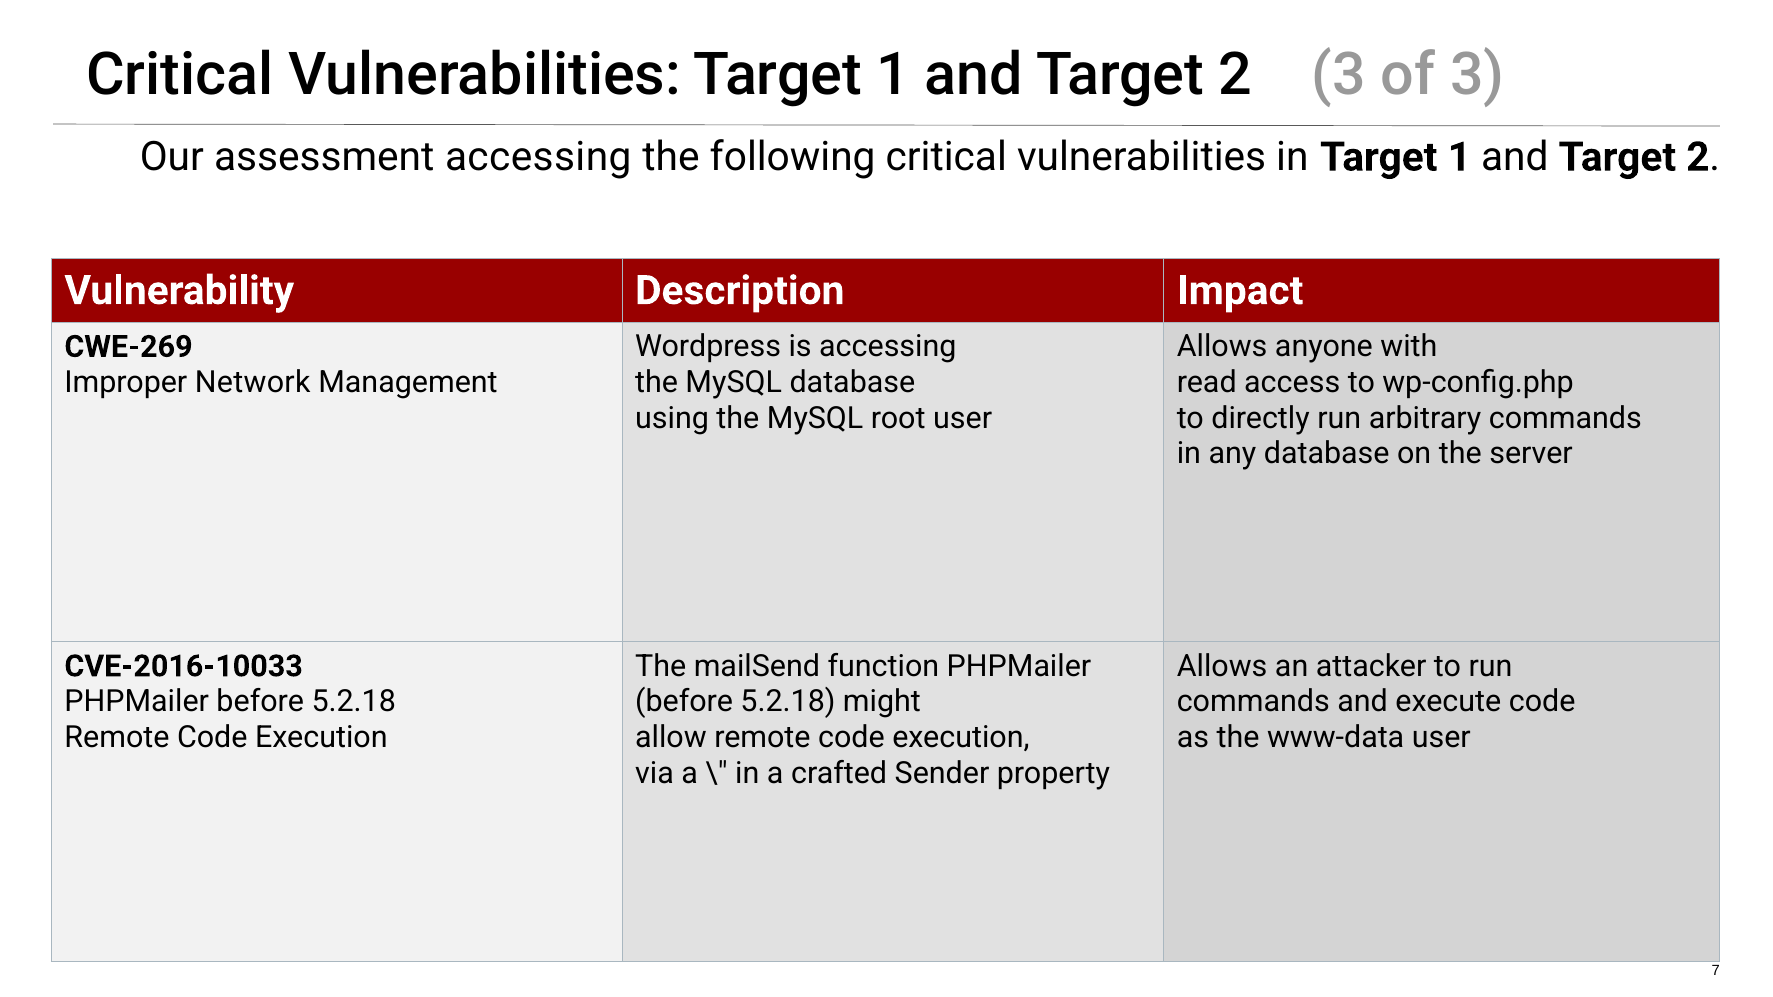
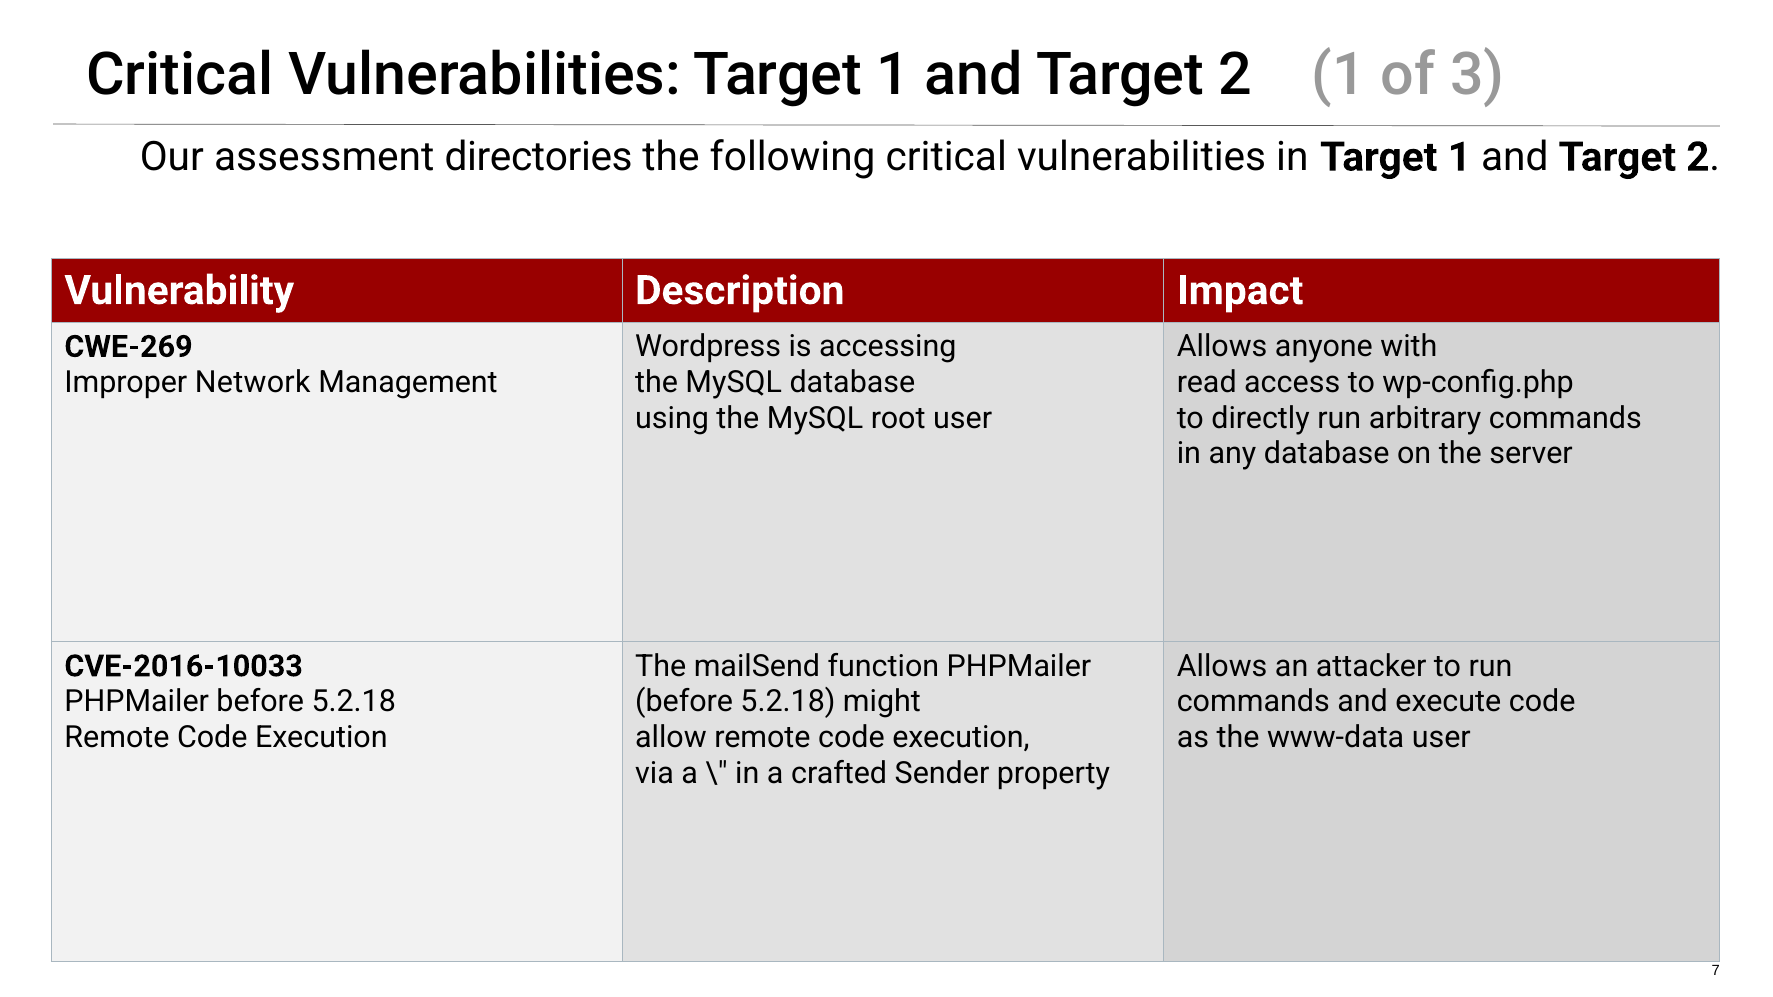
2 3: 3 -> 1
assessment accessing: accessing -> directories
